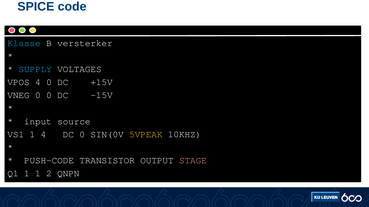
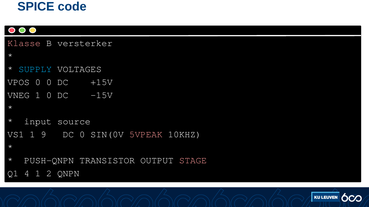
Klasse colour: light blue -> pink
VPOS 4: 4 -> 0
VNEG 0: 0 -> 1
1 4: 4 -> 9
5VPEAK colour: yellow -> pink
PUSH-CODE: PUSH-CODE -> PUSH-QNPN
Q1 1: 1 -> 4
